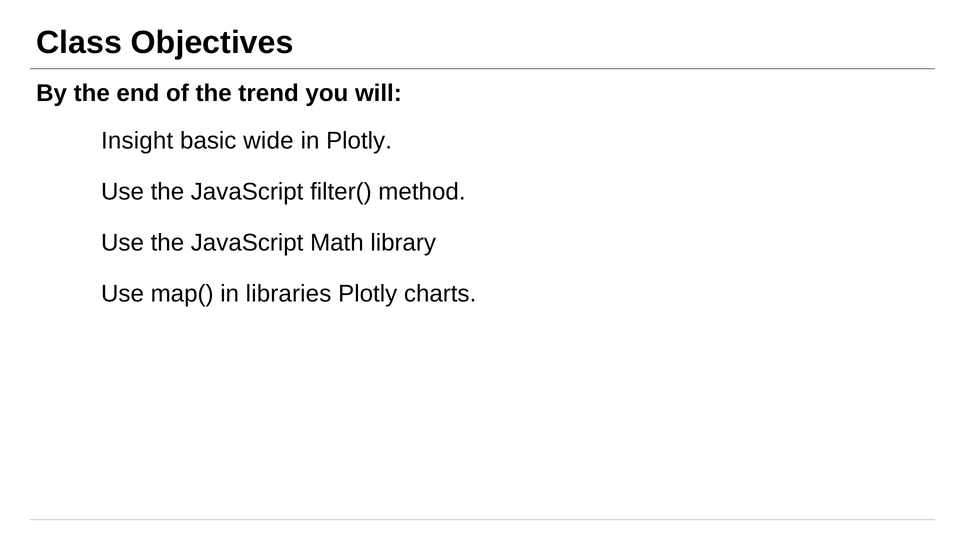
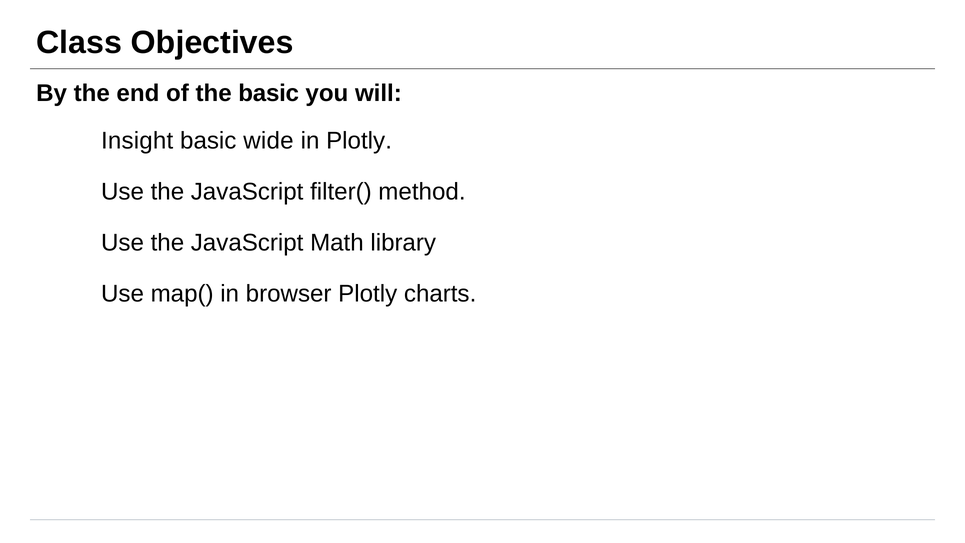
the trend: trend -> basic
libraries: libraries -> browser
